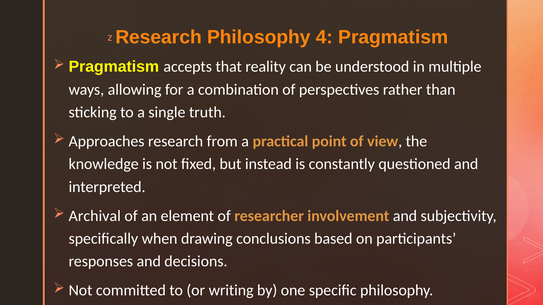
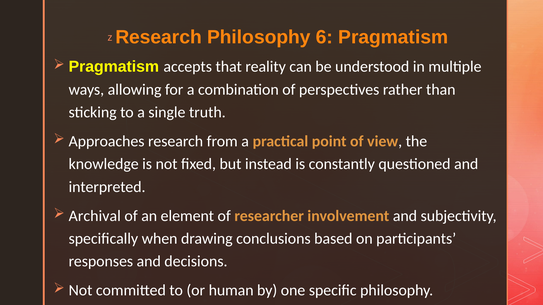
4: 4 -> 6
writing: writing -> human
